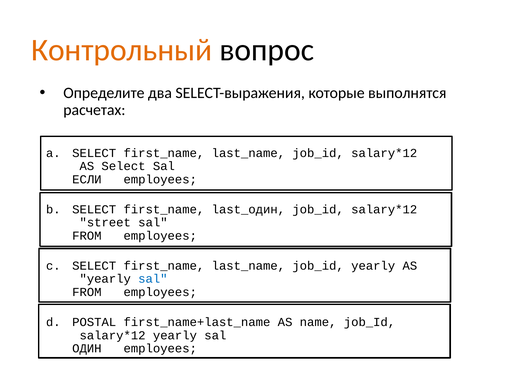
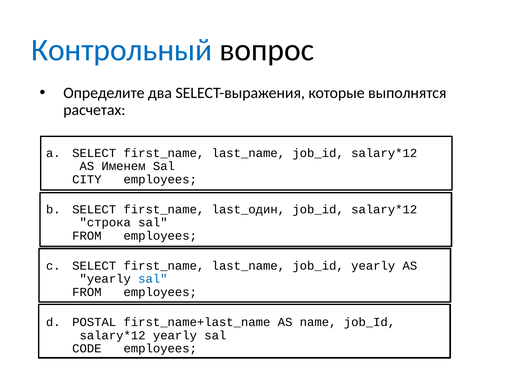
Контрольный colour: orange -> blue
AS Select: Select -> Именем
ЕСЛИ: ЕСЛИ -> CITY
street: street -> строка
ОДИН: ОДИН -> CODE
